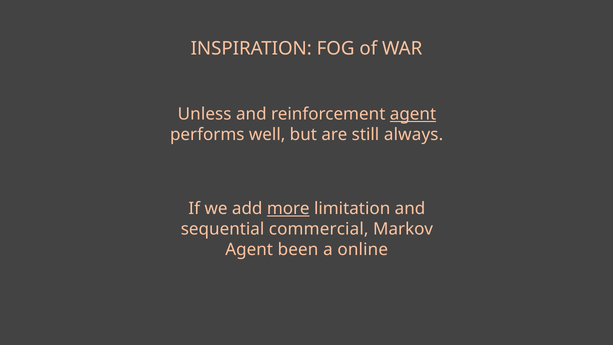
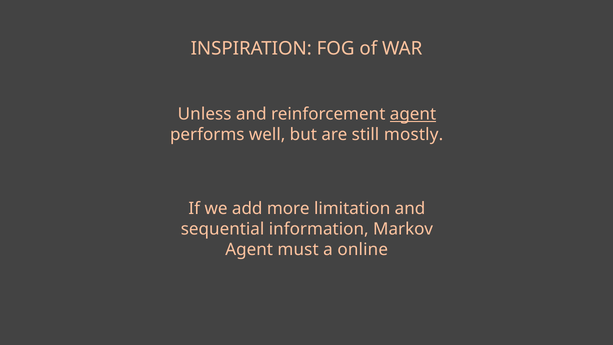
always: always -> mostly
more underline: present -> none
commercial: commercial -> information
been: been -> must
